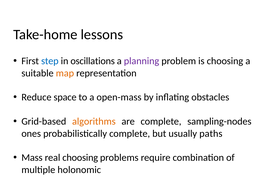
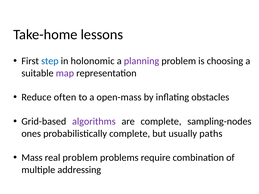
oscillations: oscillations -> holonomic
map colour: orange -> purple
space: space -> often
algorithms colour: orange -> purple
real choosing: choosing -> problem
holonomic: holonomic -> addressing
